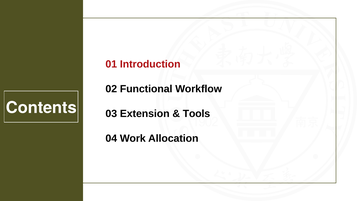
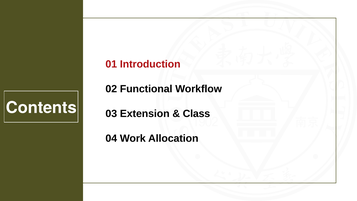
Tools: Tools -> Class
